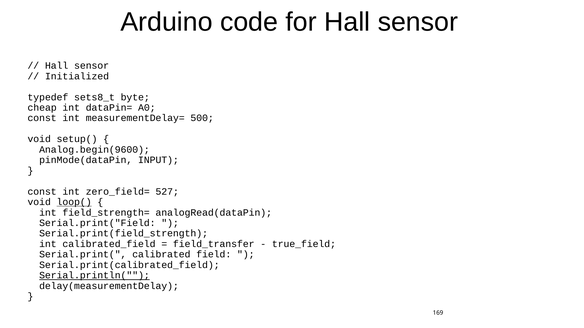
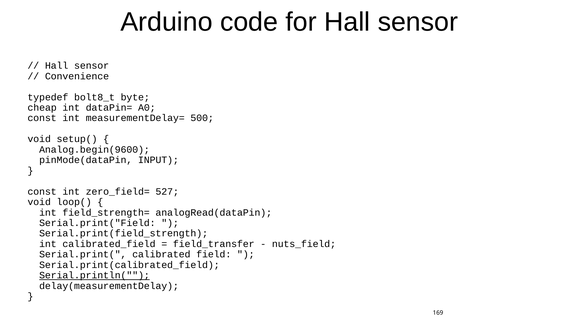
Initialized: Initialized -> Convenience
sets8_t: sets8_t -> bolt8_t
loop( underline: present -> none
true_field: true_field -> nuts_field
